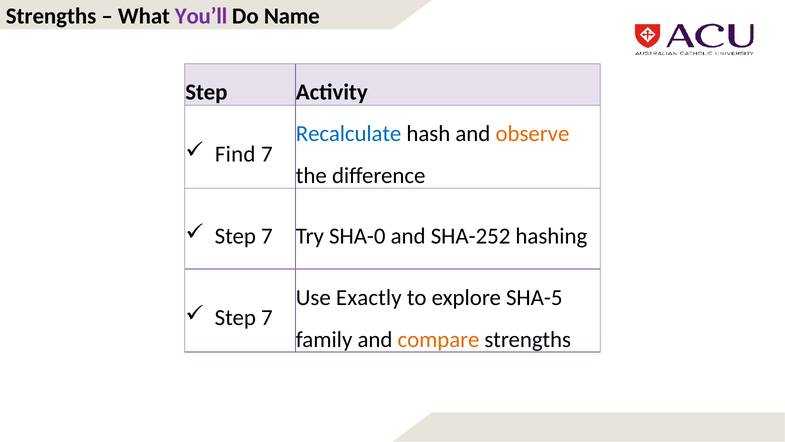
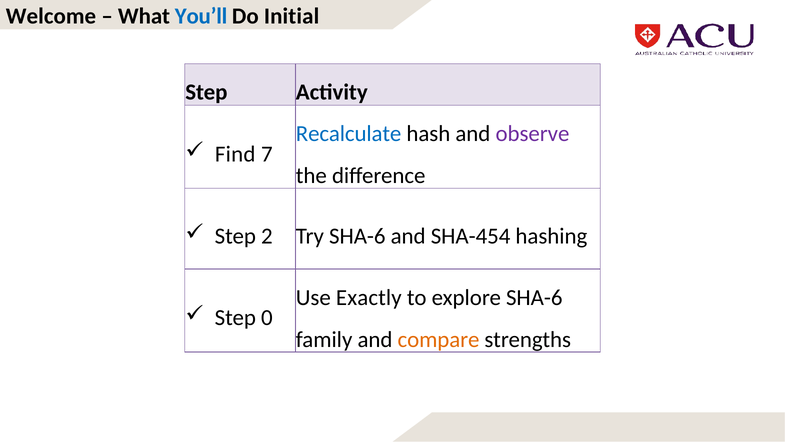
Strengths at (51, 16): Strengths -> Welcome
You’ll colour: purple -> blue
Name: Name -> Initial
observe colour: orange -> purple
7 at (267, 236): 7 -> 2
Try SHA-0: SHA-0 -> SHA-6
SHA-252: SHA-252 -> SHA-454
explore SHA-5: SHA-5 -> SHA-6
7 at (267, 317): 7 -> 0
